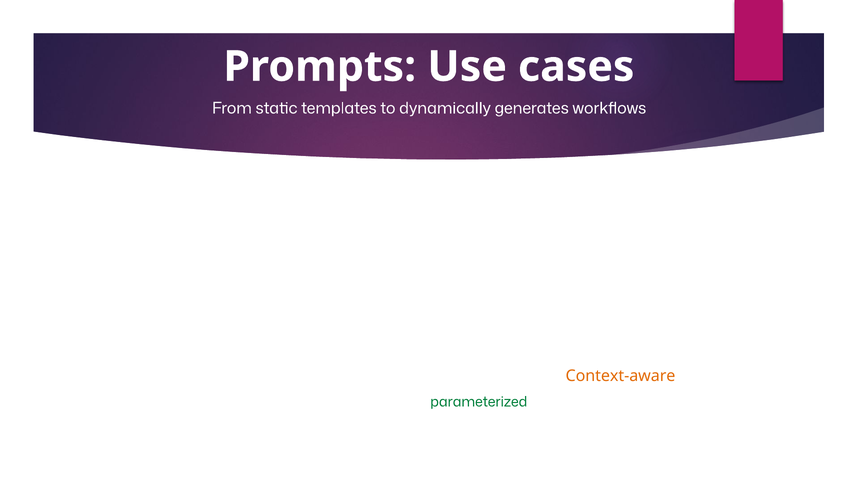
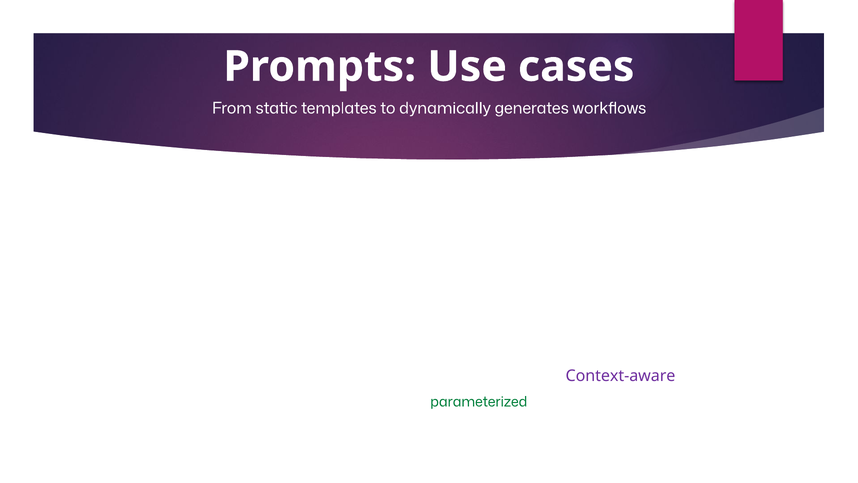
Context-aware colour: orange -> purple
